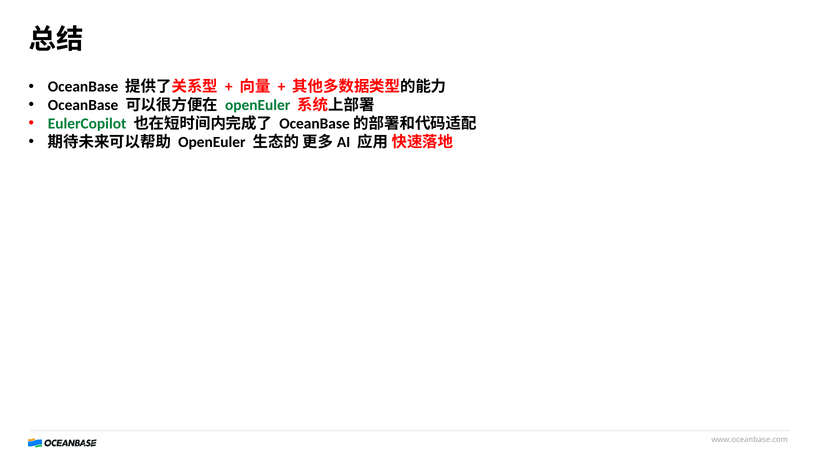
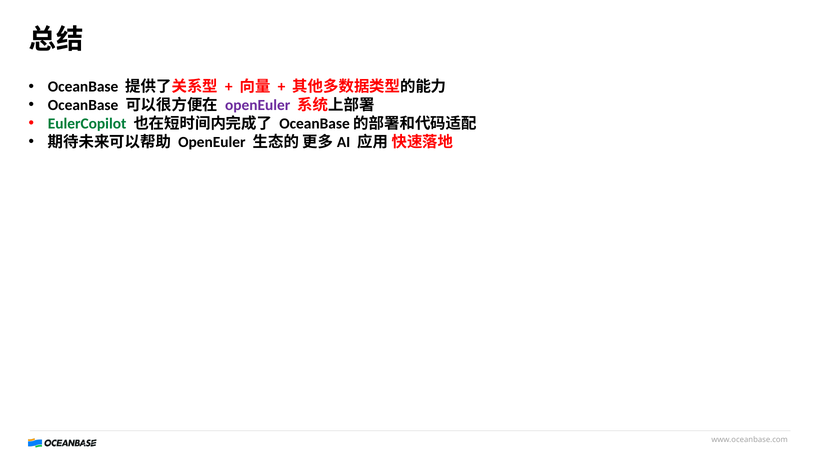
openEuler at (258, 105) colour: green -> purple
